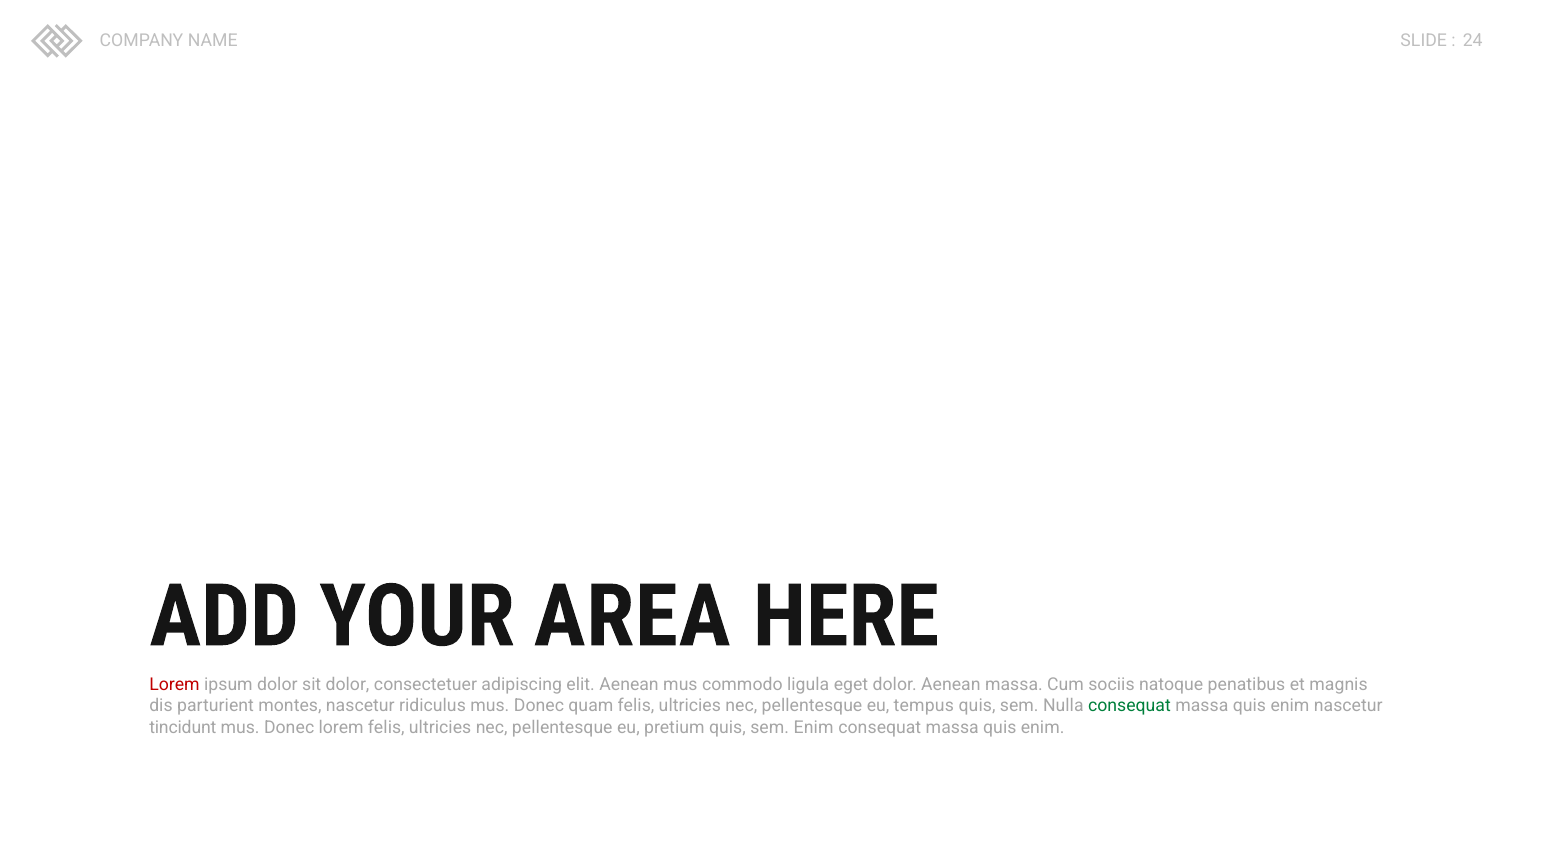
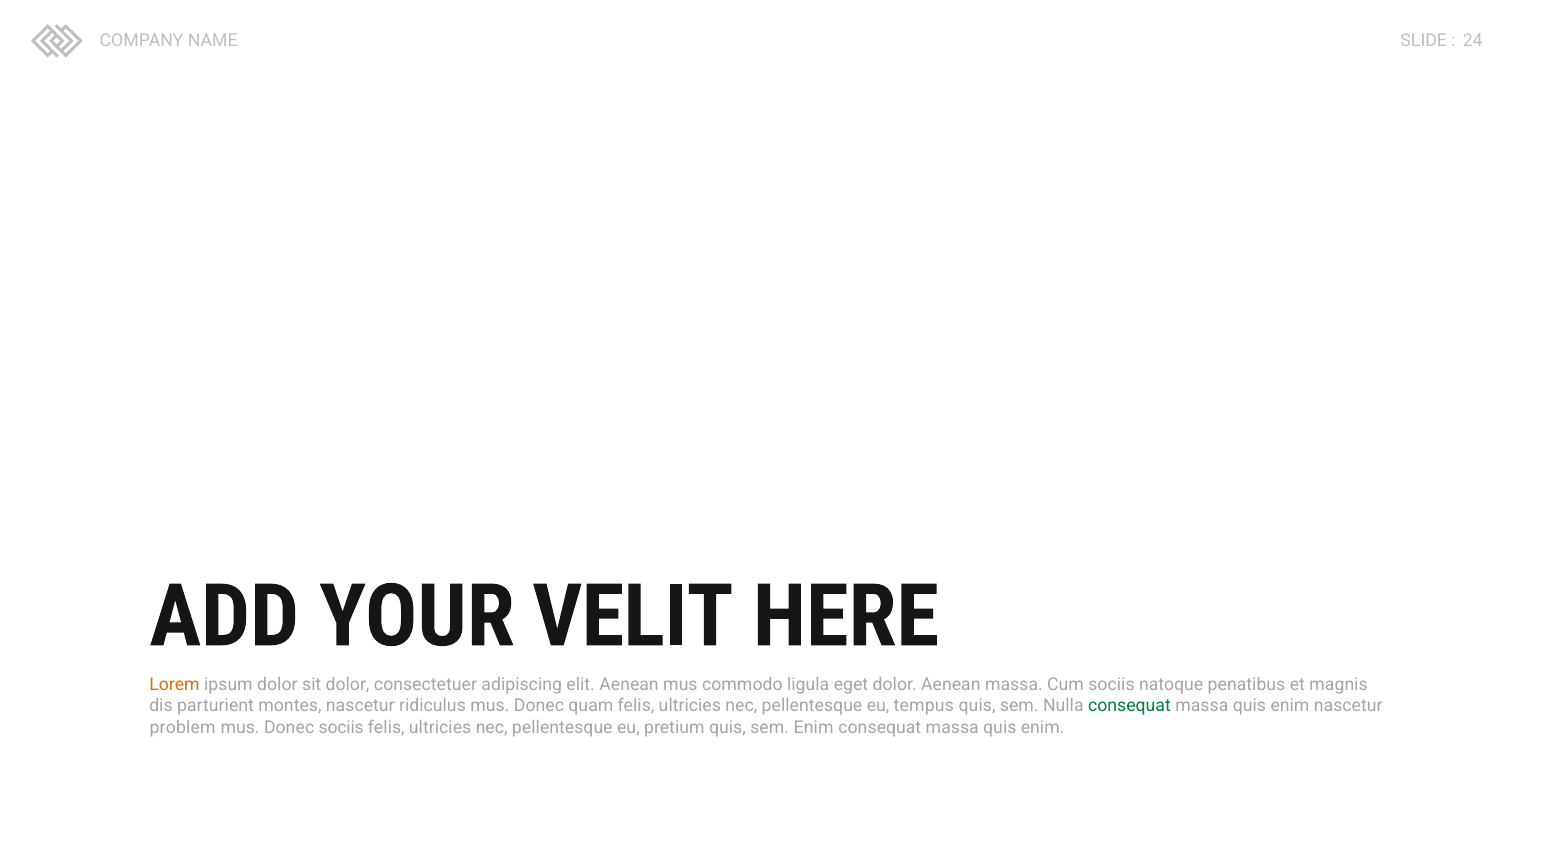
AREA: AREA -> VELIT
Lorem at (175, 685) colour: red -> orange
tincidunt: tincidunt -> problem
Donec lorem: lorem -> sociis
